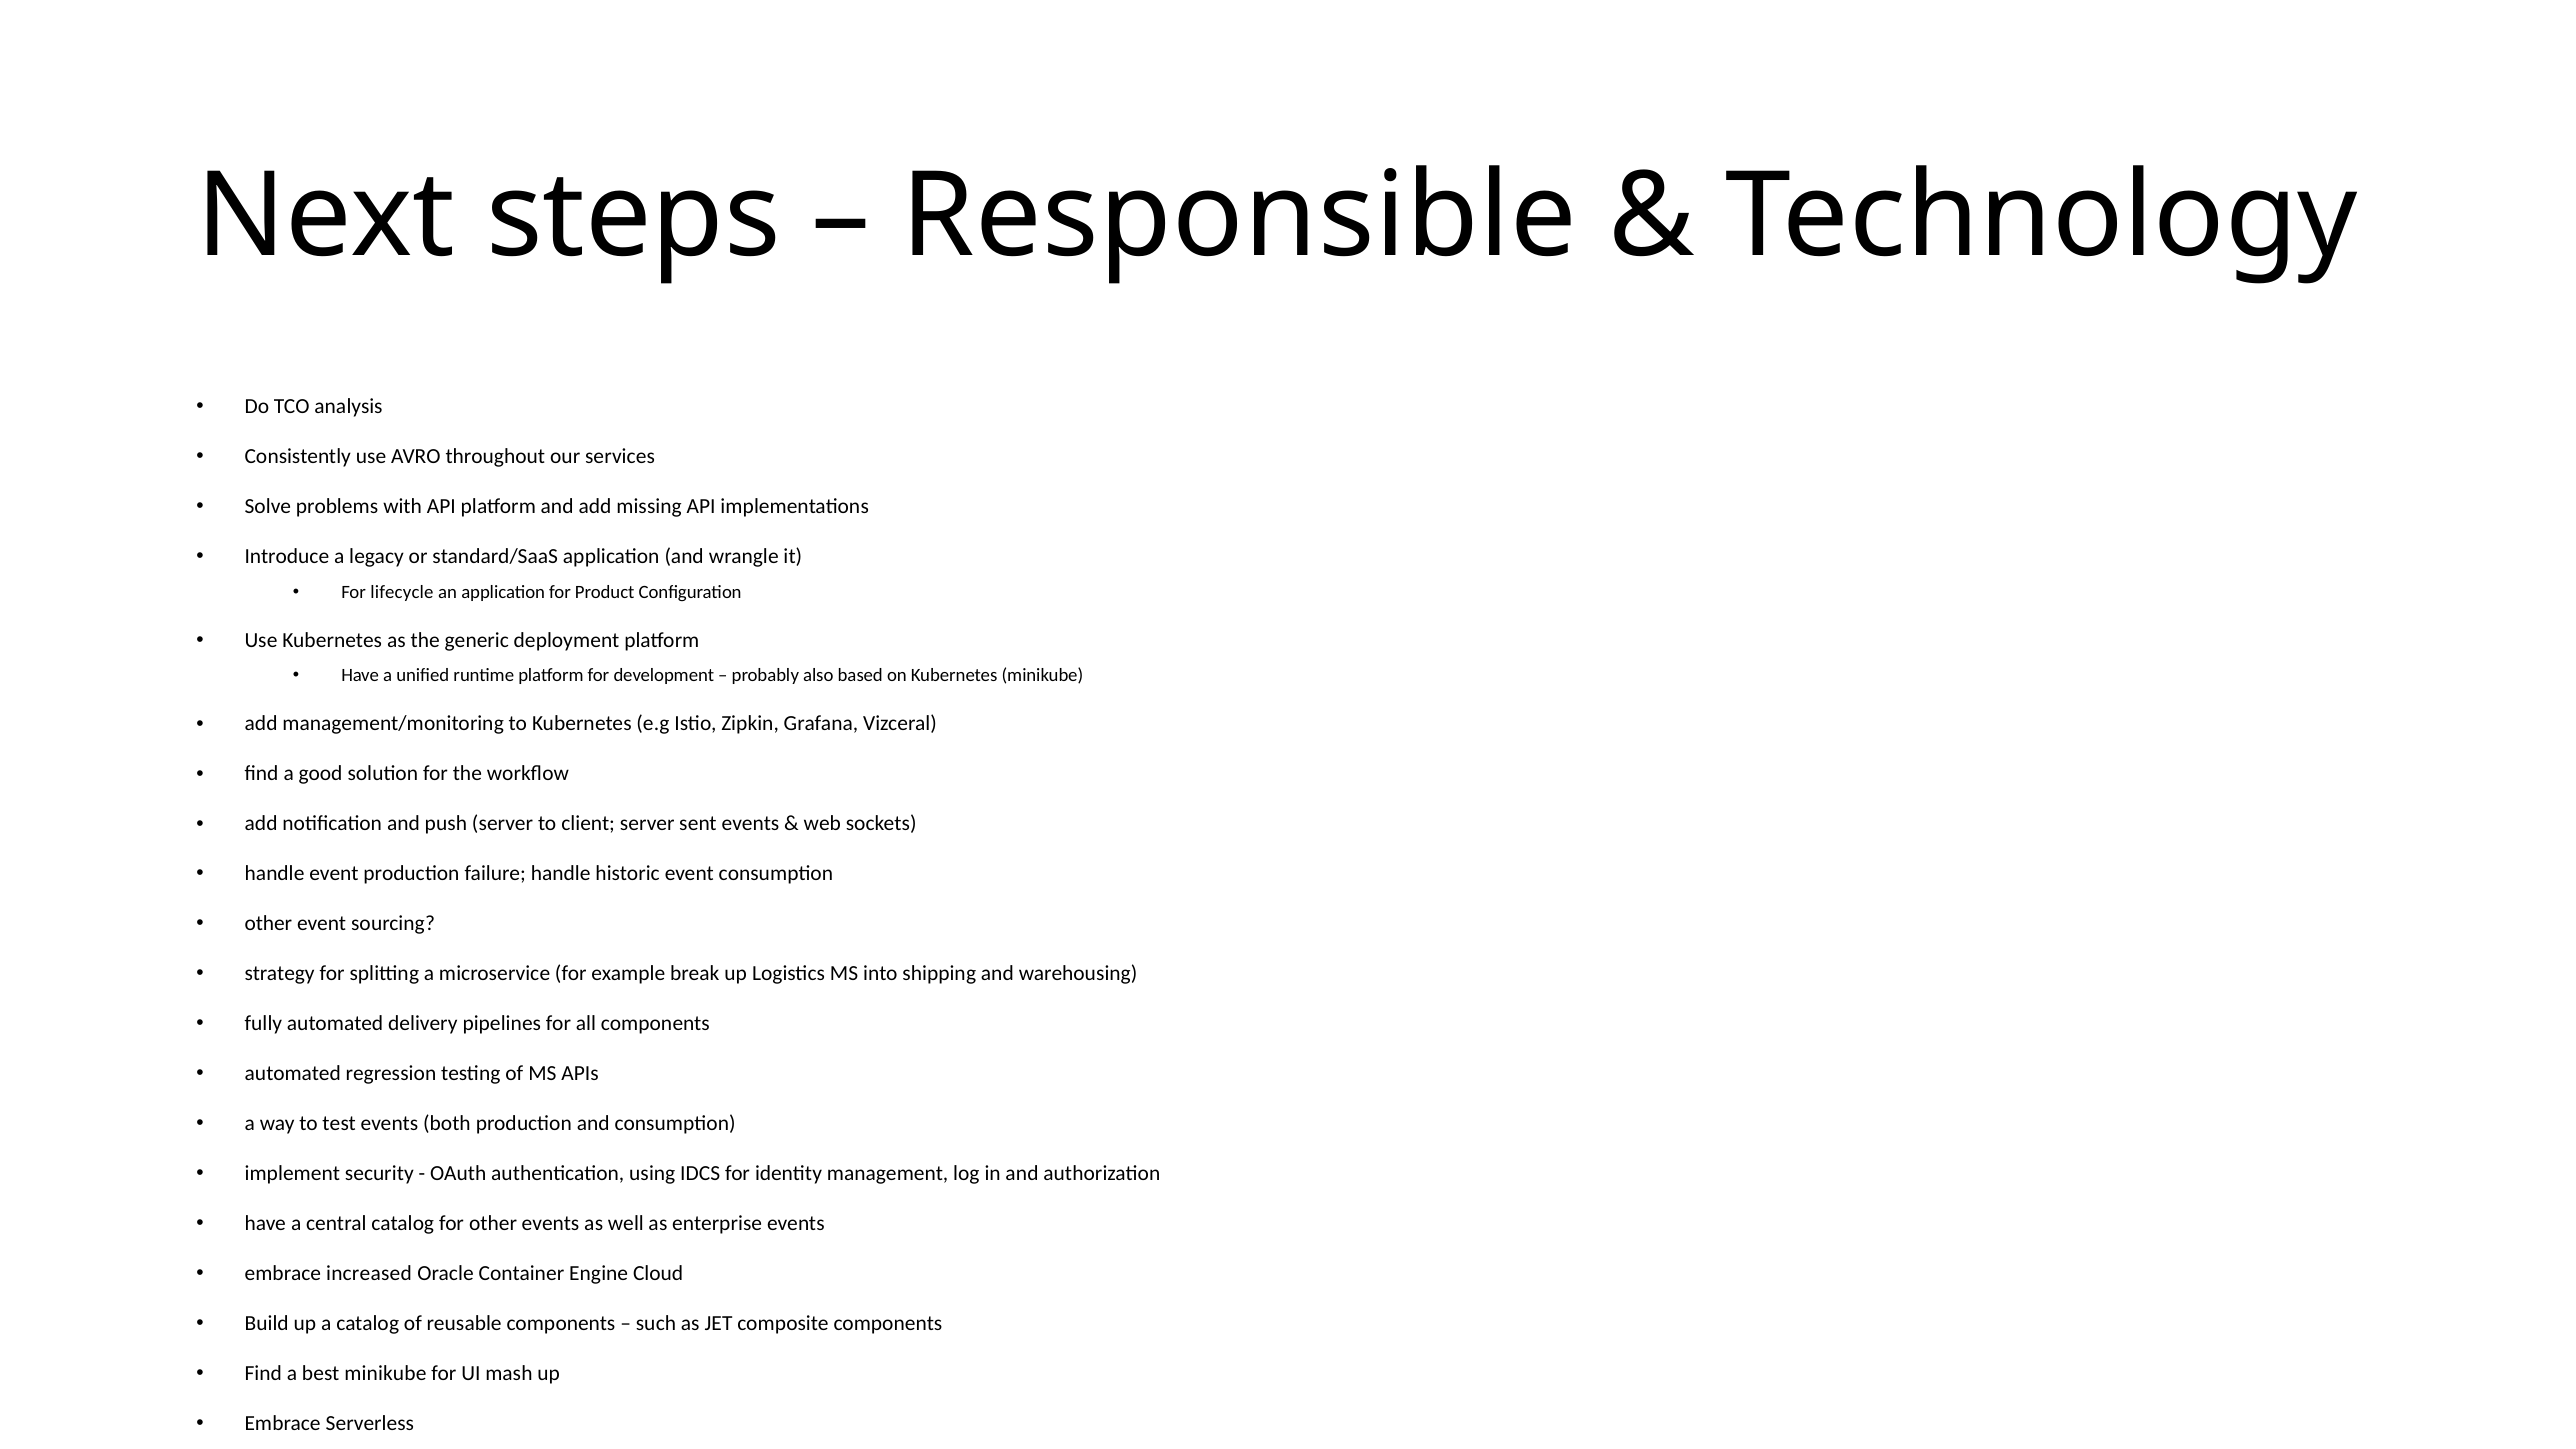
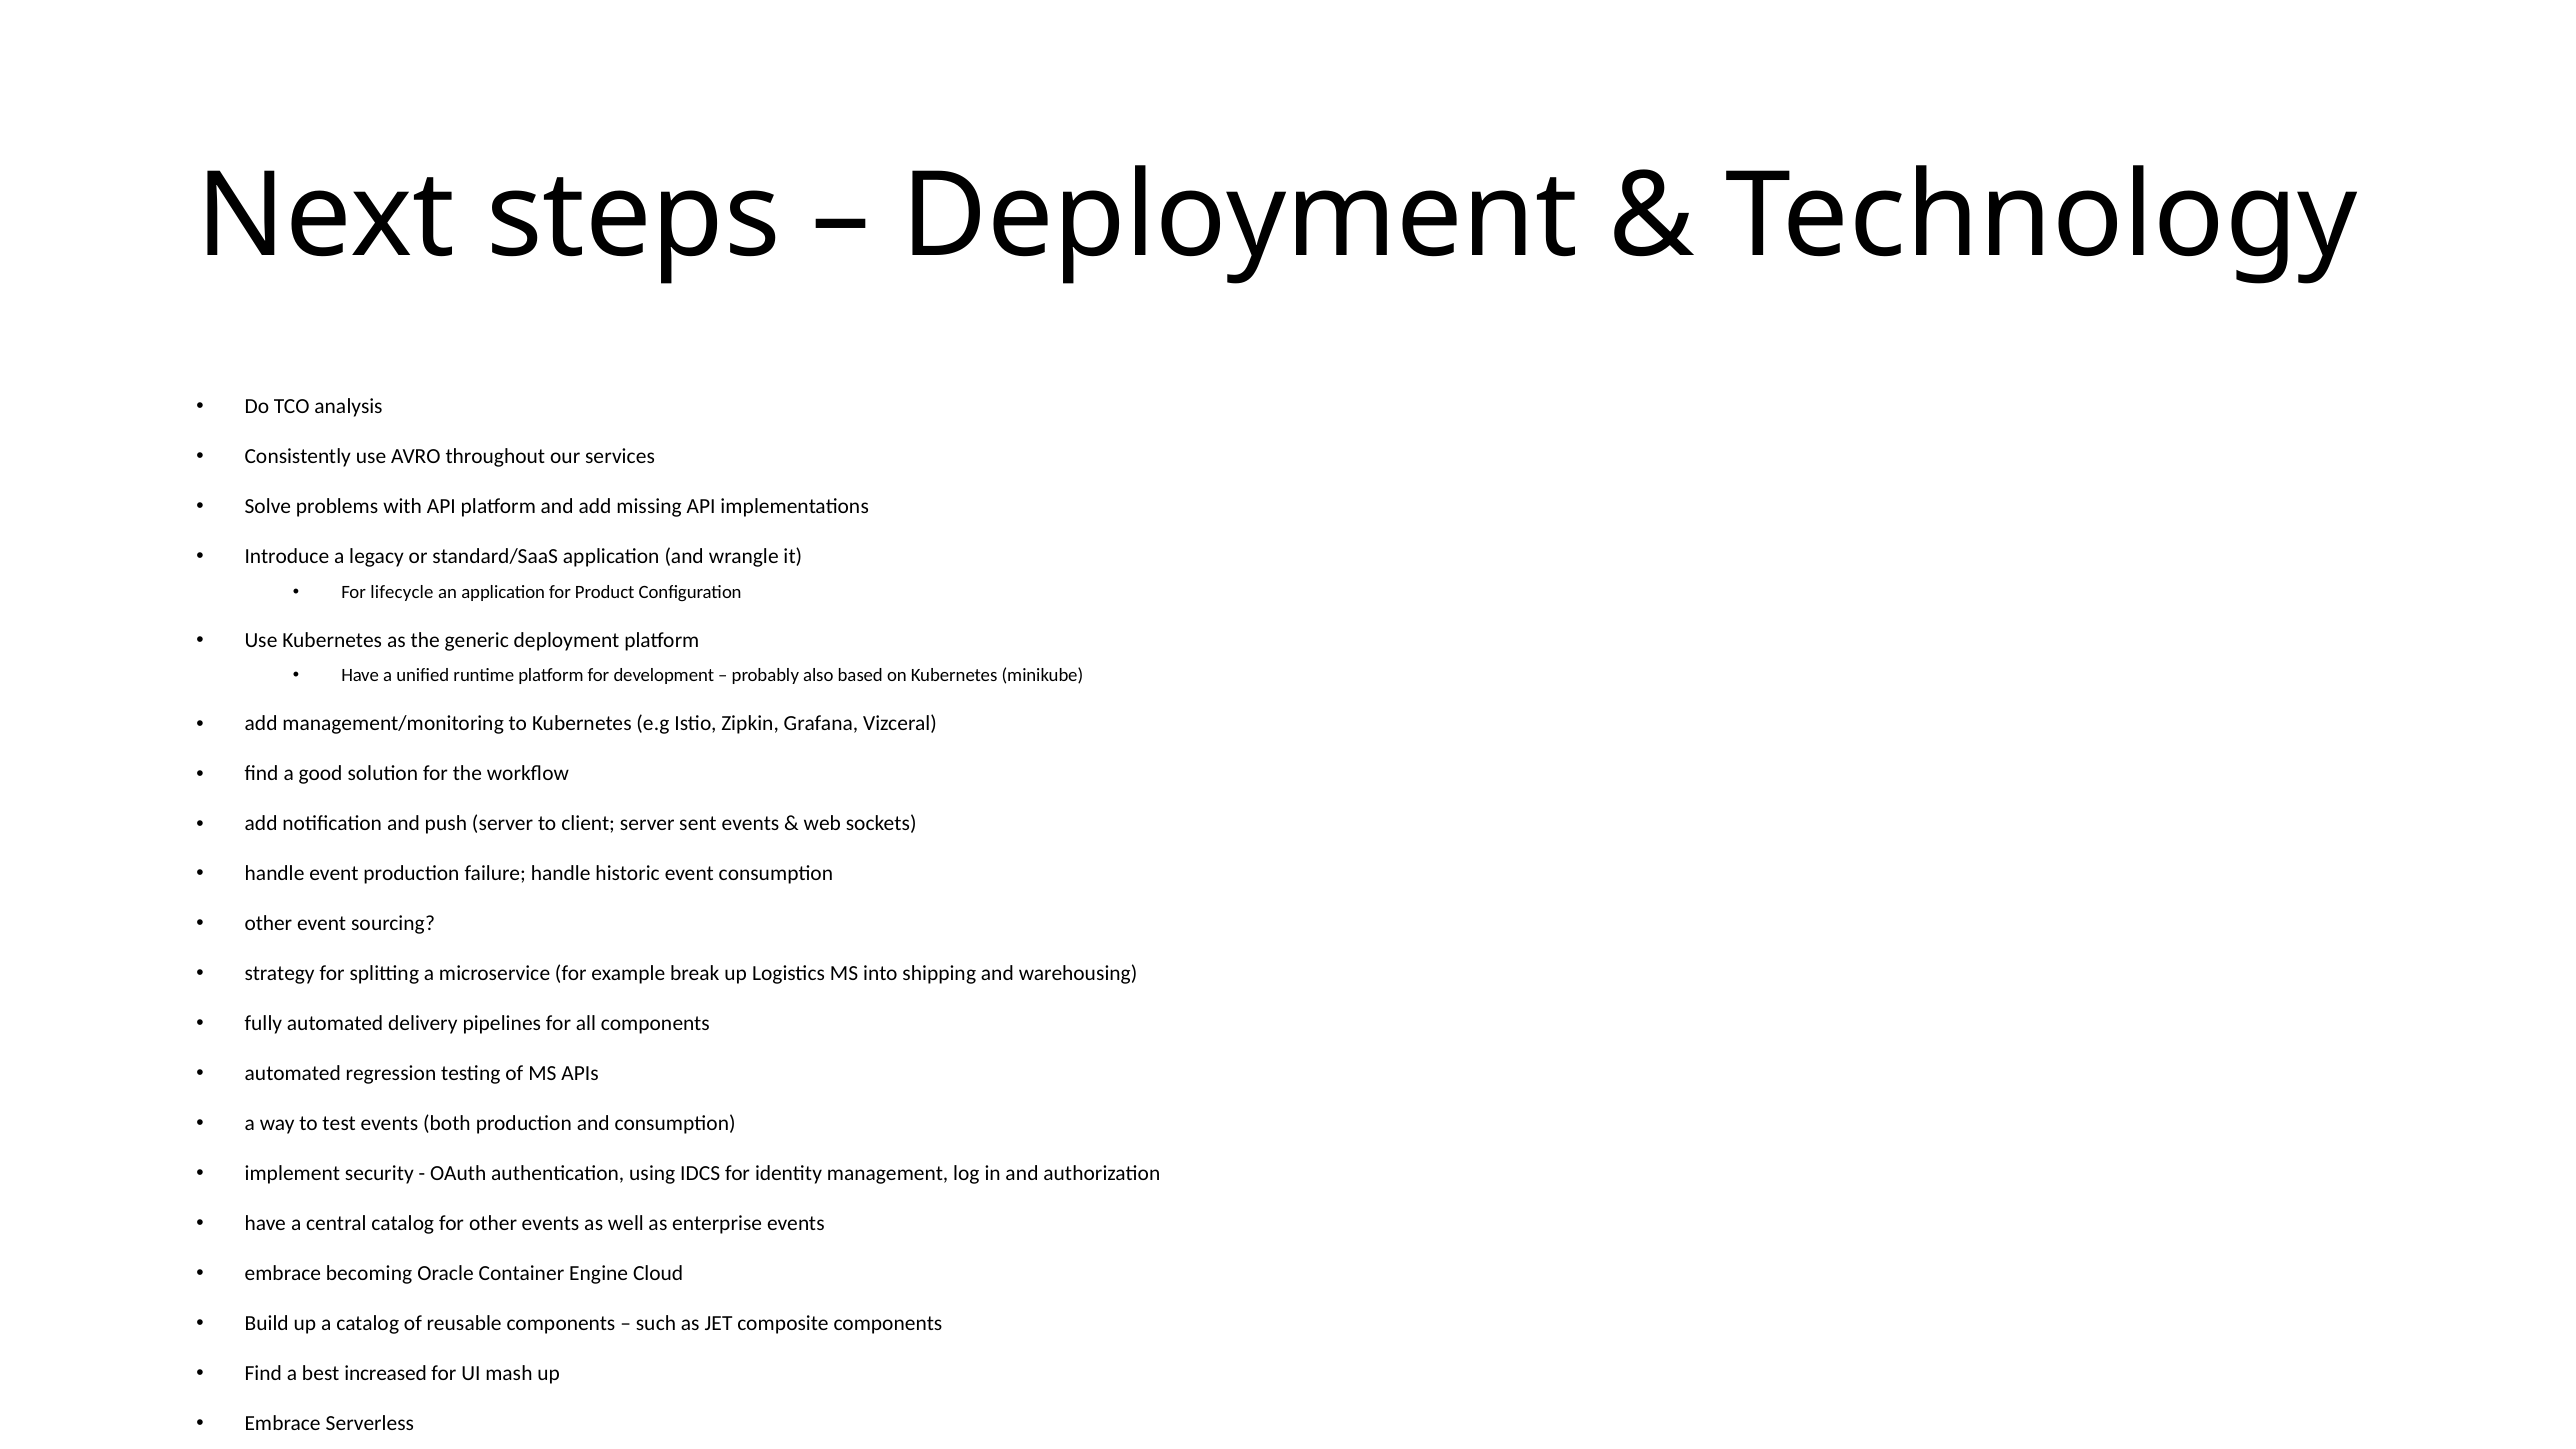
Responsible at (1239, 216): Responsible -> Deployment
increased: increased -> becoming
best minikube: minikube -> increased
